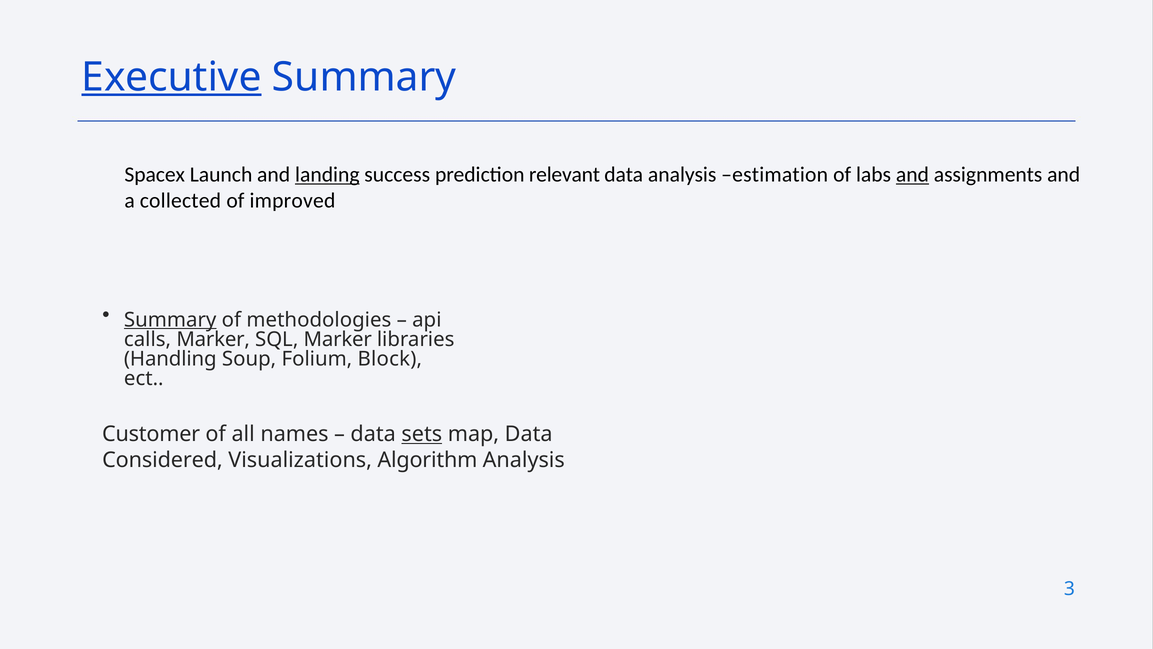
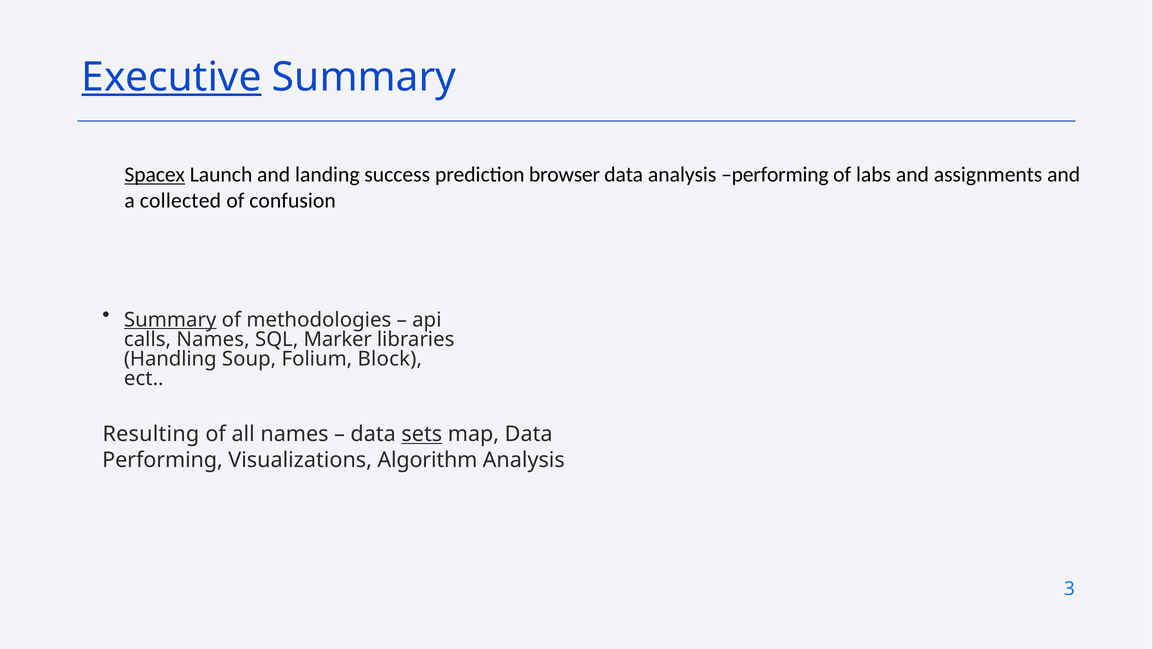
Spacex underline: none -> present
landing underline: present -> none
relevant: relevant -> browser
analysis estimation: estimation -> performing
and at (912, 175) underline: present -> none
improved: improved -> confusion
calls Marker: Marker -> Names
Customer: Customer -> Resulting
Considered at (162, 460): Considered -> Performing
